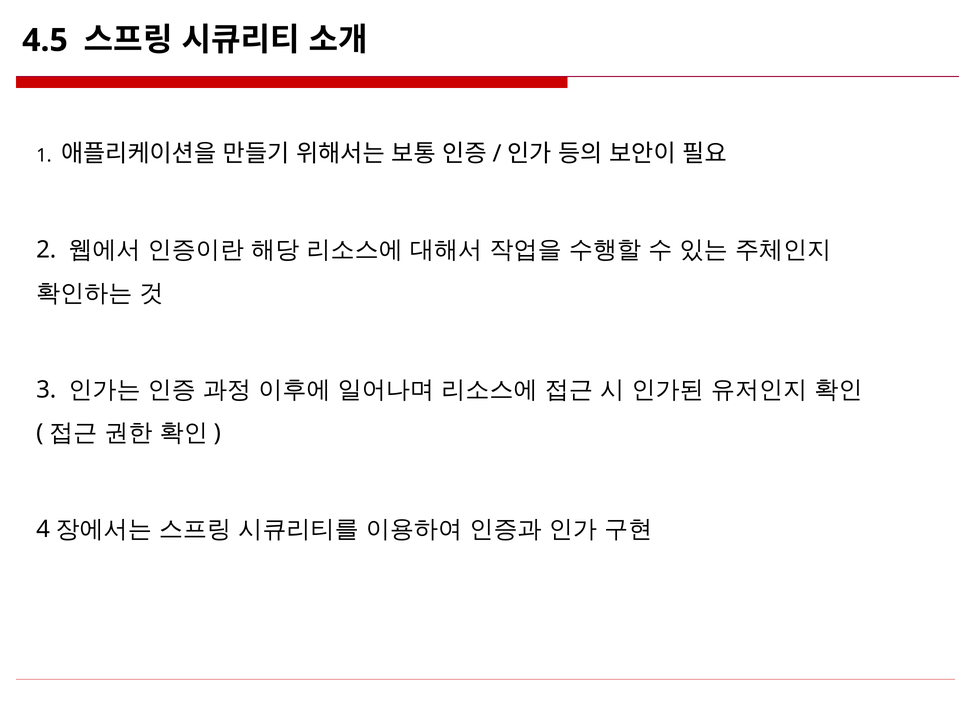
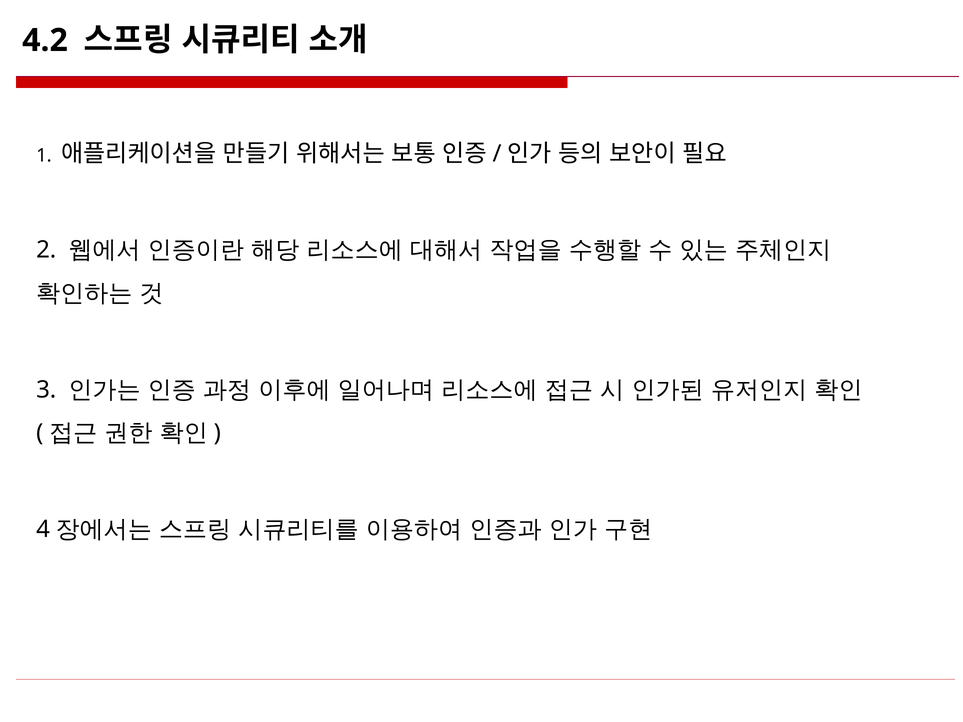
4.5: 4.5 -> 4.2
